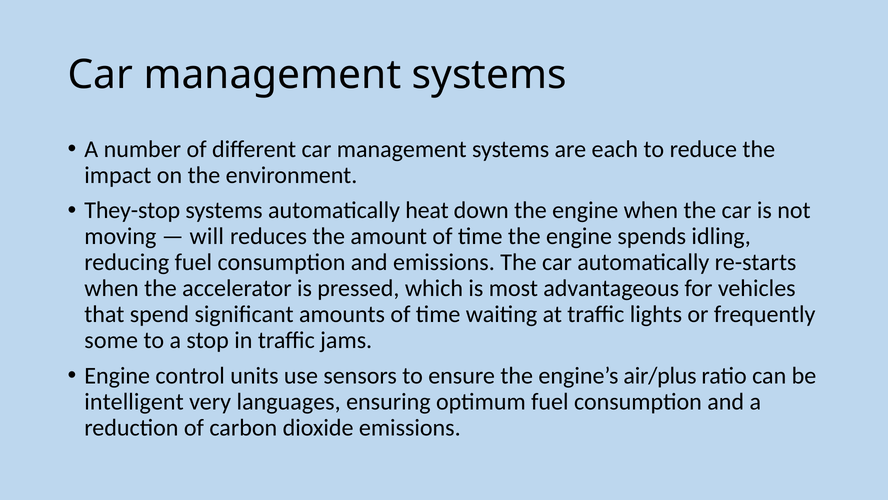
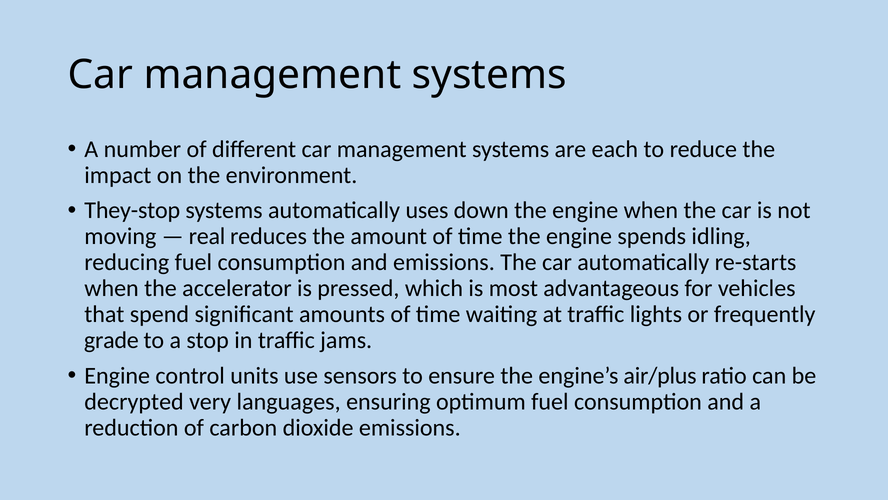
heat: heat -> uses
will: will -> real
some: some -> grade
intelligent: intelligent -> decrypted
